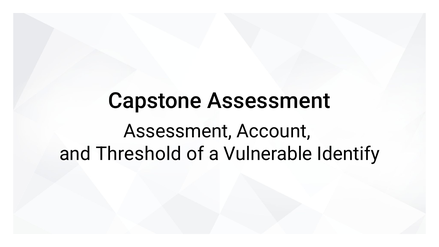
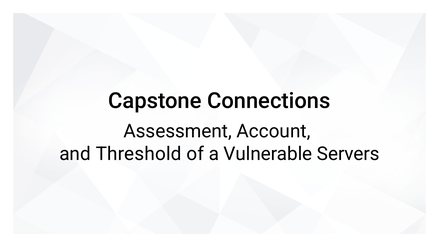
Capstone Assessment: Assessment -> Connections
Identify: Identify -> Servers
